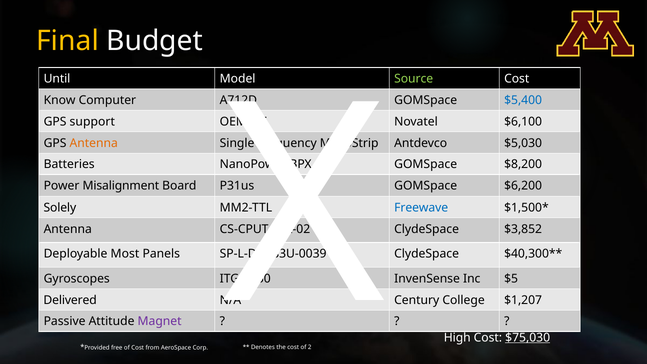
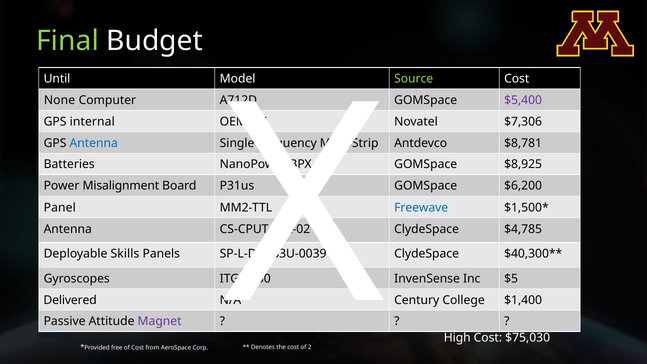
Final colour: yellow -> light green
Know: Know -> None
$5,400 colour: blue -> purple
support: support -> internal
$6,100: $6,100 -> $7,306
Antenna at (94, 143) colour: orange -> blue
$5,030: $5,030 -> $8,781
$8,200: $8,200 -> $8,925
Solely: Solely -> Panel
$3,852: $3,852 -> $4,785
Most: Most -> Skills
$1,207: $1,207 -> $1,400
$75,030 underline: present -> none
